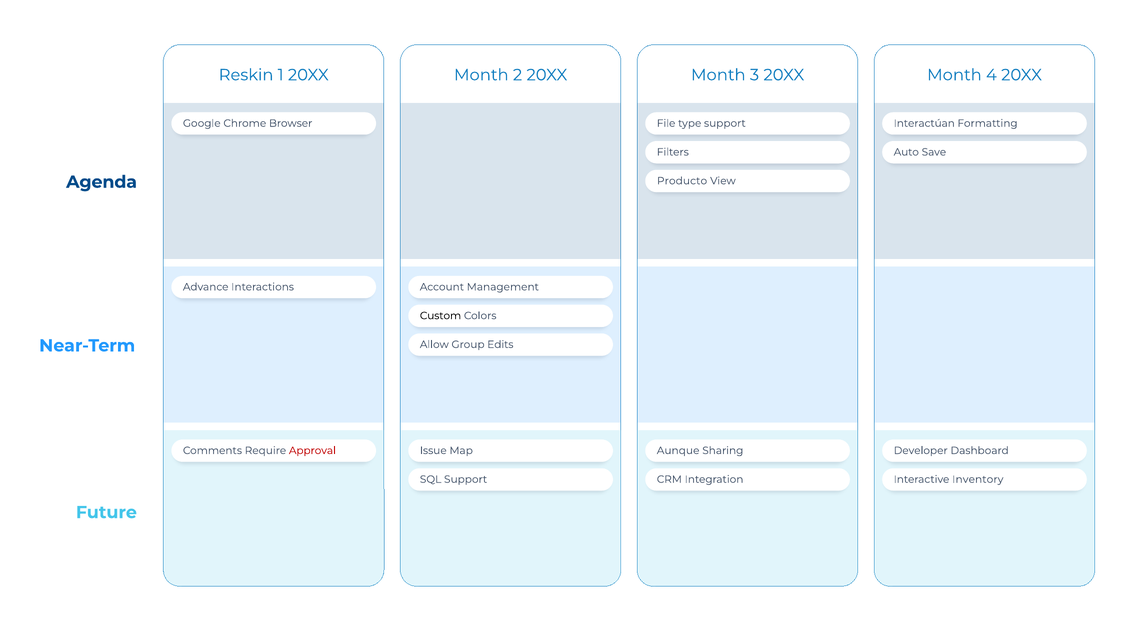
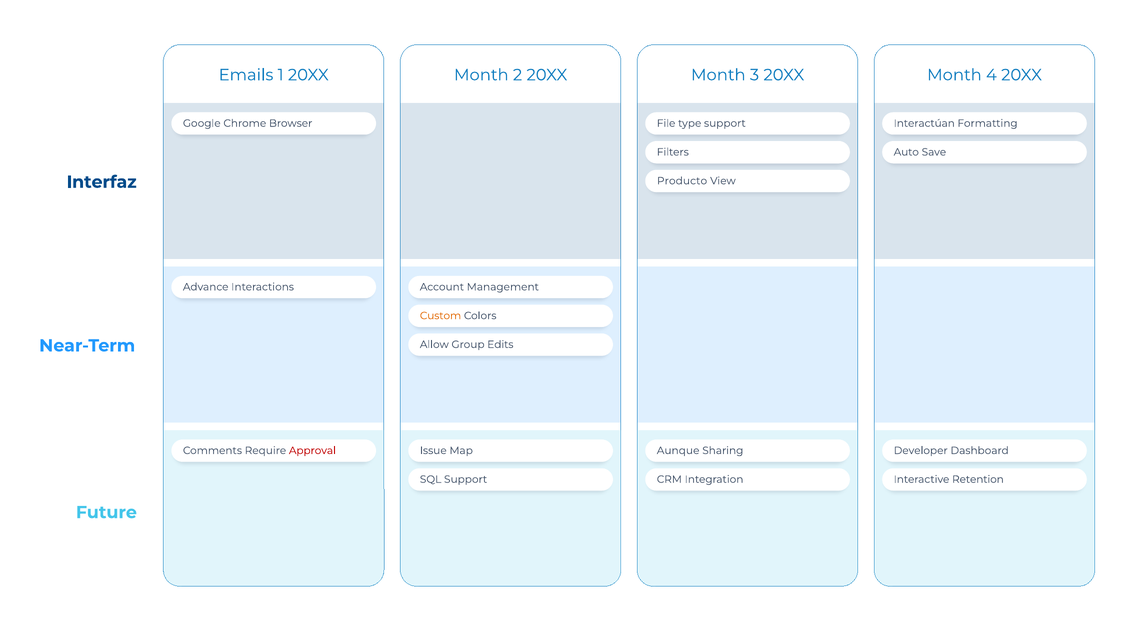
Reskin: Reskin -> Emails
Agenda: Agenda -> Interfaz
Custom colour: black -> orange
Inventory: Inventory -> Retention
